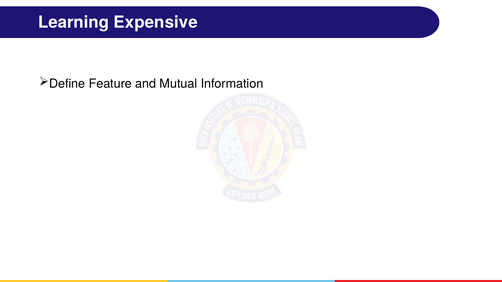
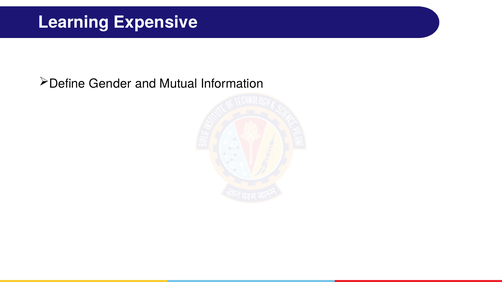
Feature: Feature -> Gender
